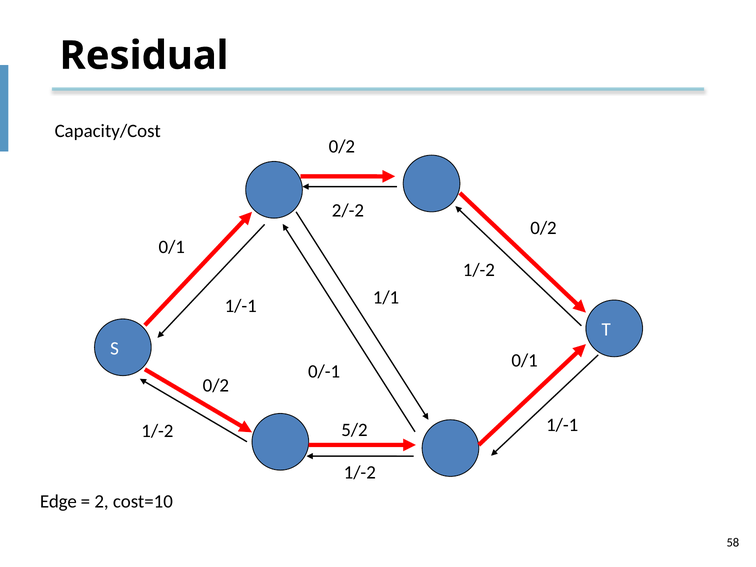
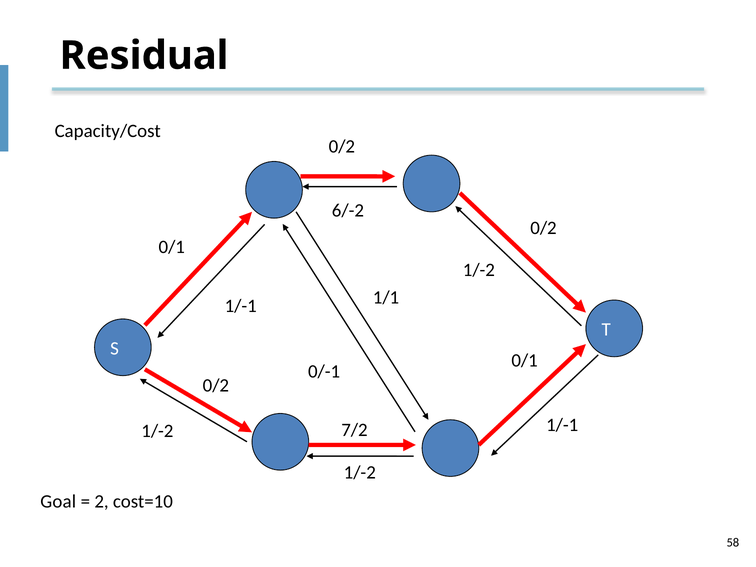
2/-2: 2/-2 -> 6/-2
5/2: 5/2 -> 7/2
Edge: Edge -> Goal
